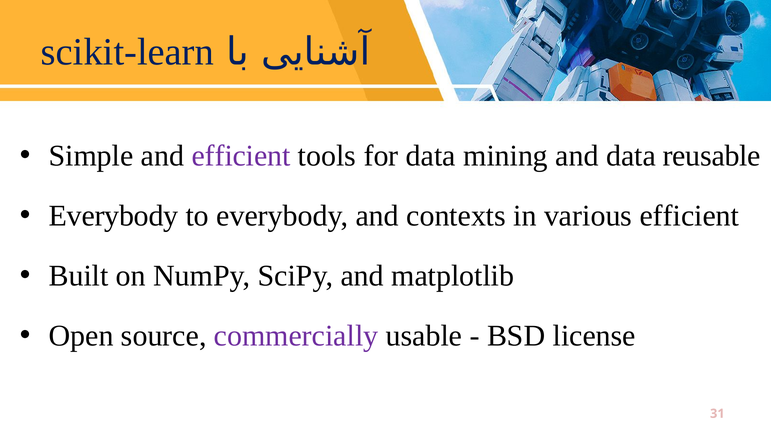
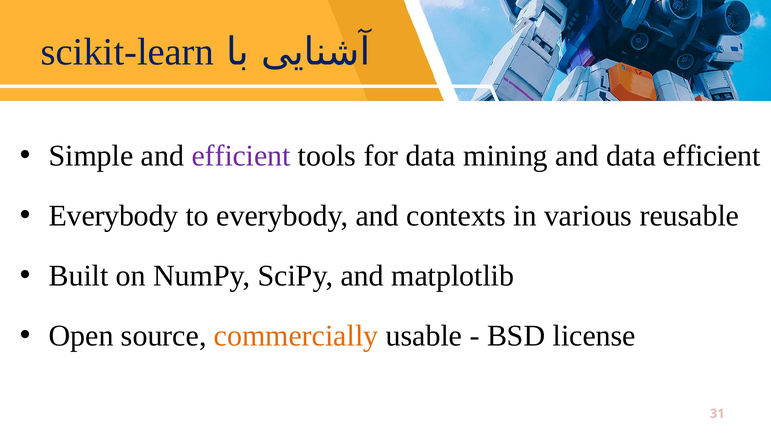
data reusable: reusable -> efficient
various efficient: efficient -> reusable
commercially colour: purple -> orange
